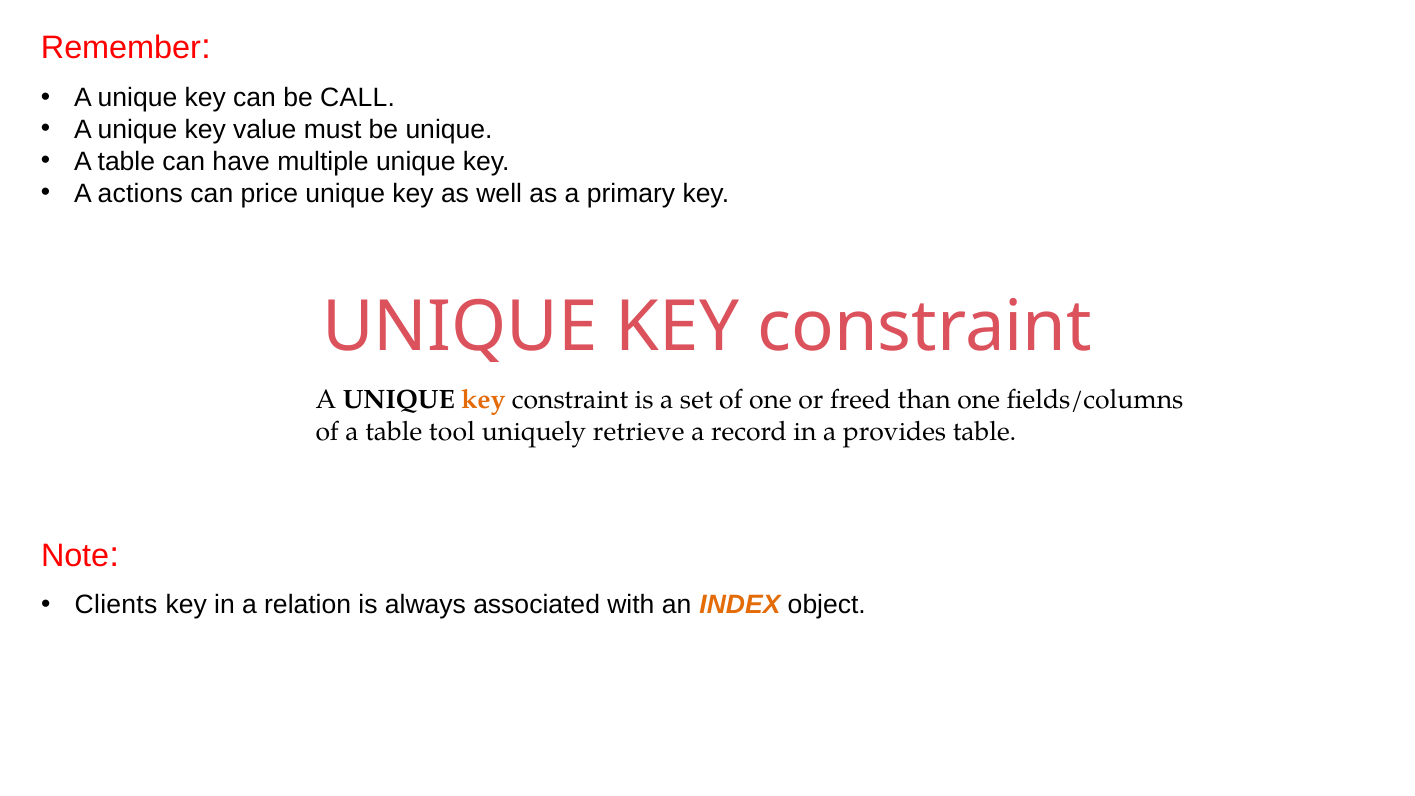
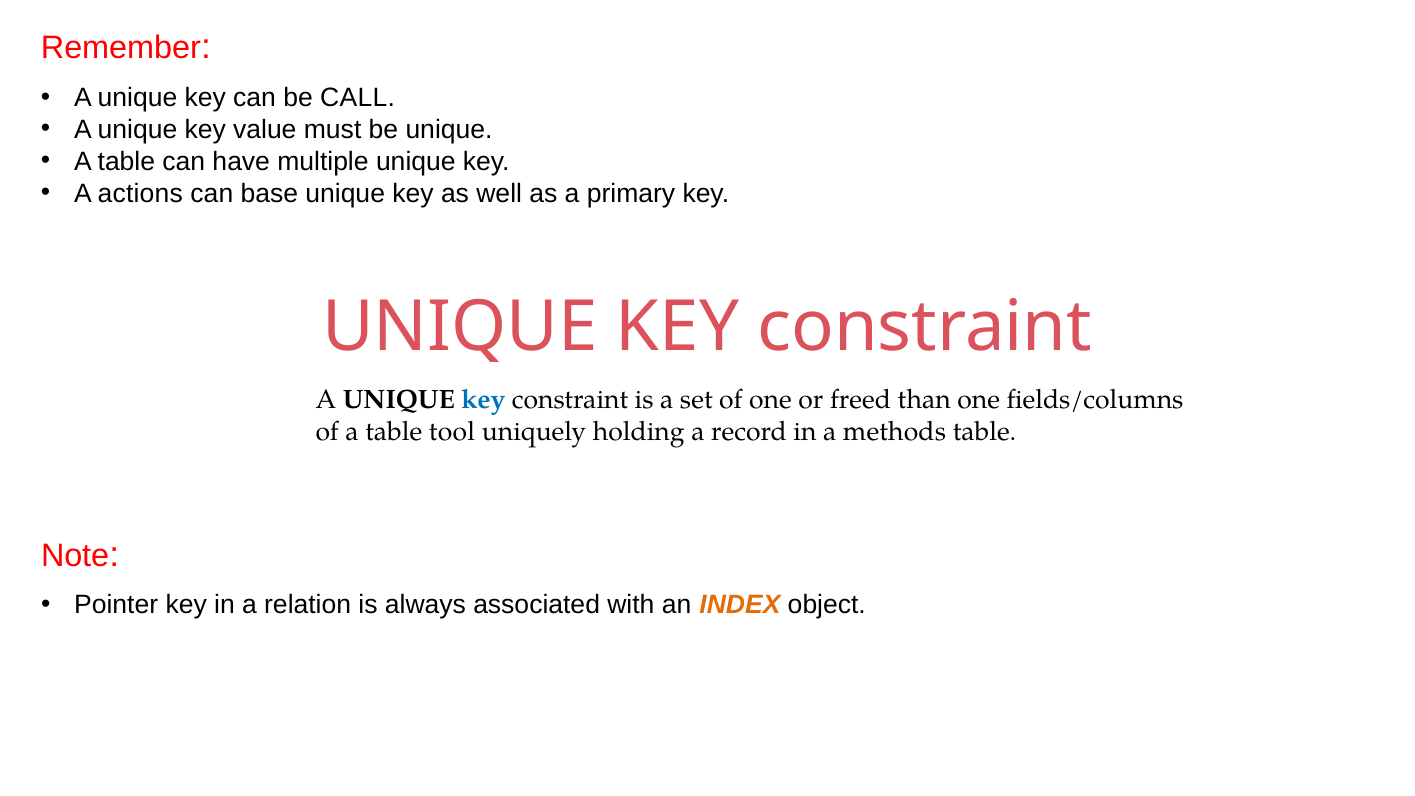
price: price -> base
key at (483, 400) colour: orange -> blue
retrieve: retrieve -> holding
provides: provides -> methods
Clients: Clients -> Pointer
